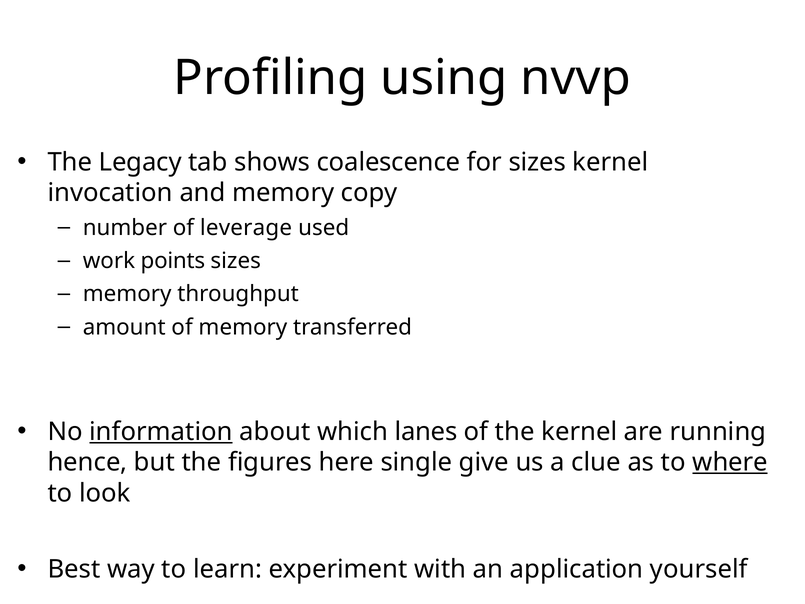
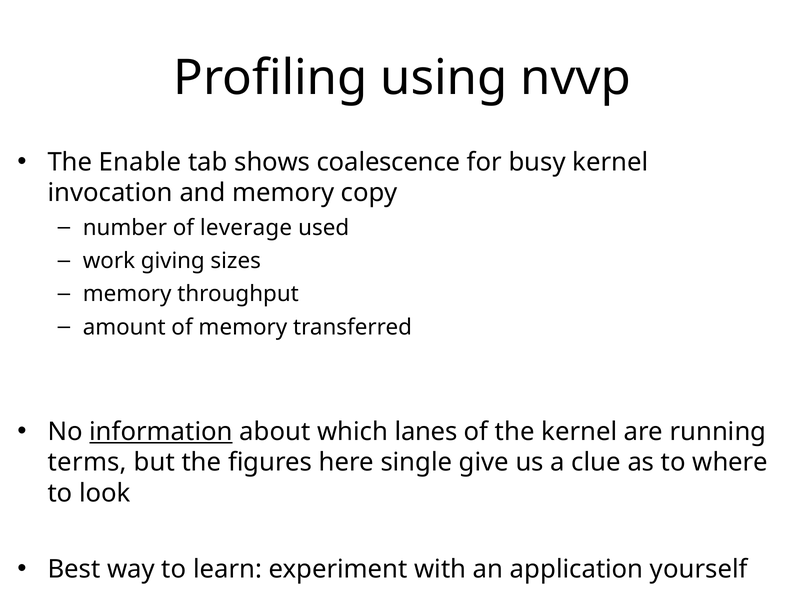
Legacy: Legacy -> Enable
for sizes: sizes -> busy
points: points -> giving
hence: hence -> terms
where underline: present -> none
